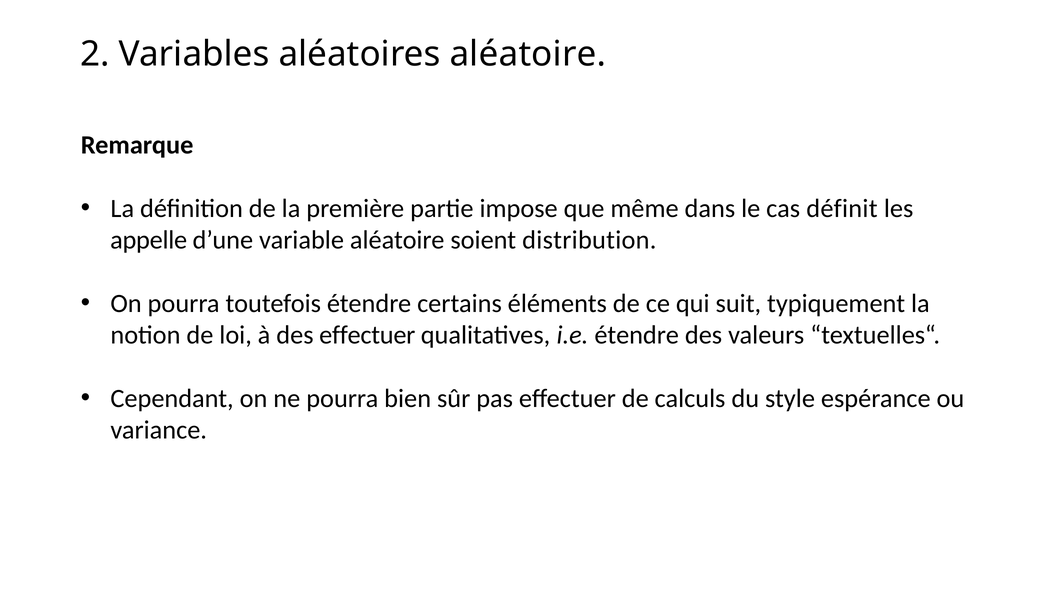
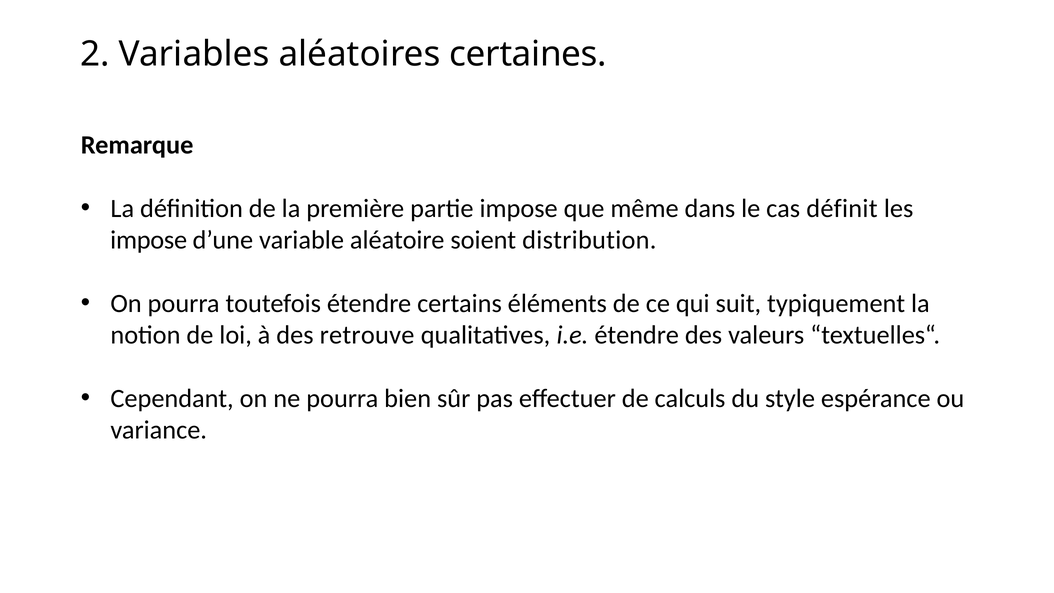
aléatoires aléatoire: aléatoire -> certaines
appelle at (149, 240): appelle -> impose
des effectuer: effectuer -> retrouve
